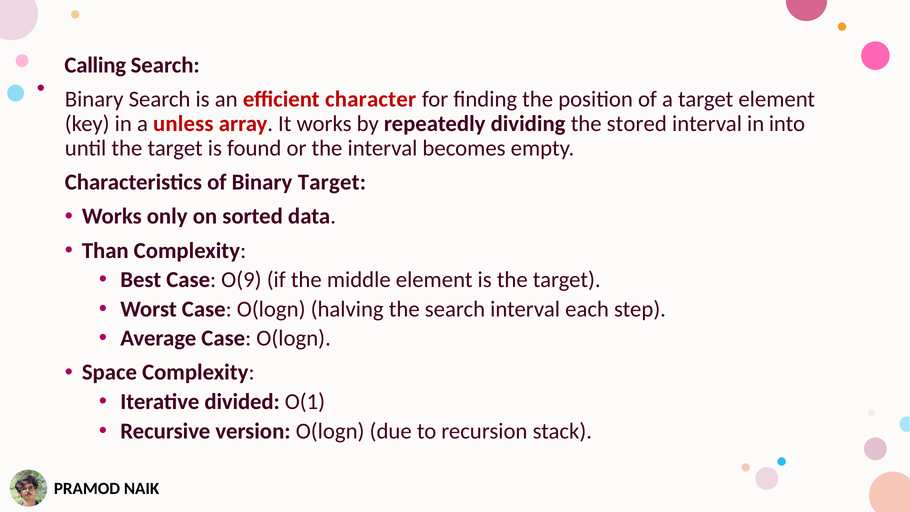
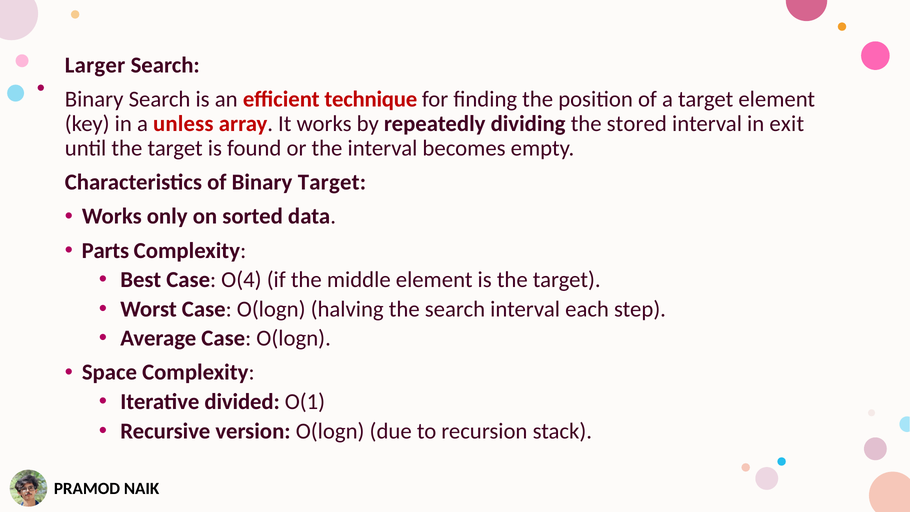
Calling: Calling -> Larger
character: character -> technique
into: into -> exit
Than: Than -> Parts
O(9: O(9 -> O(4
